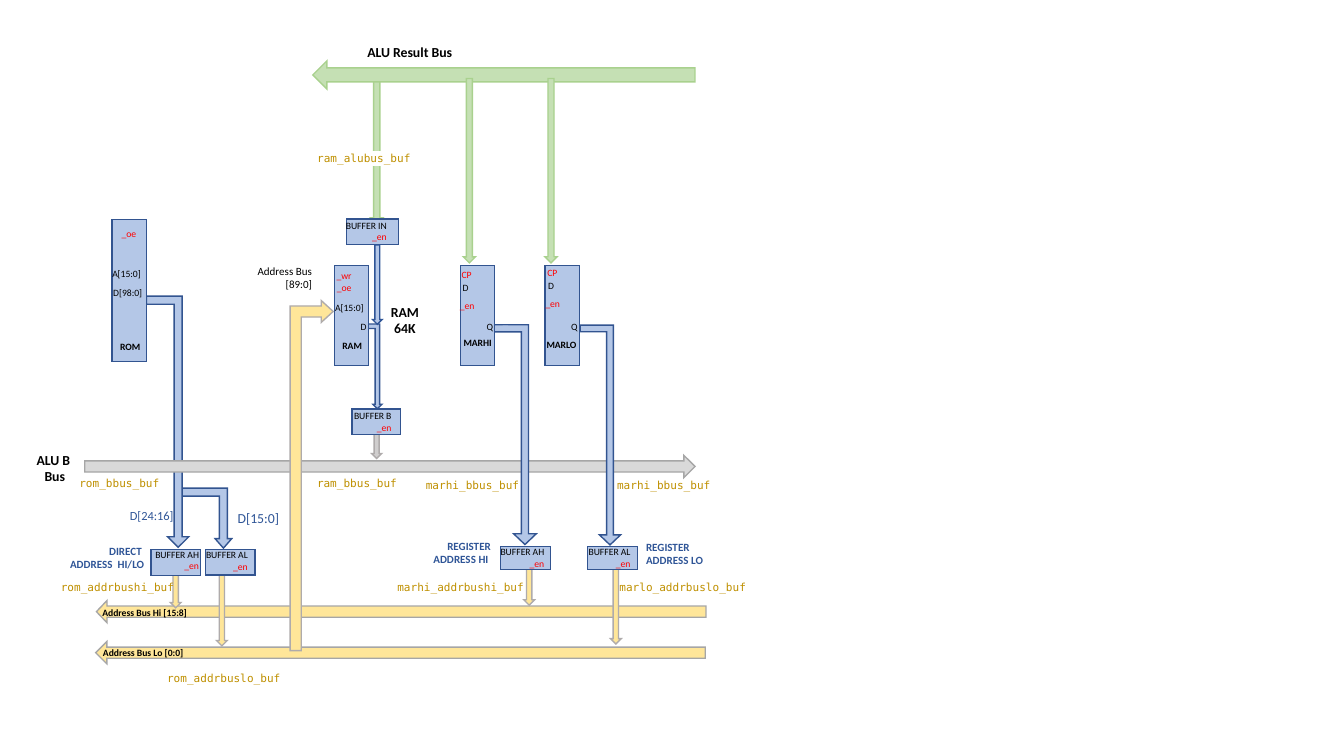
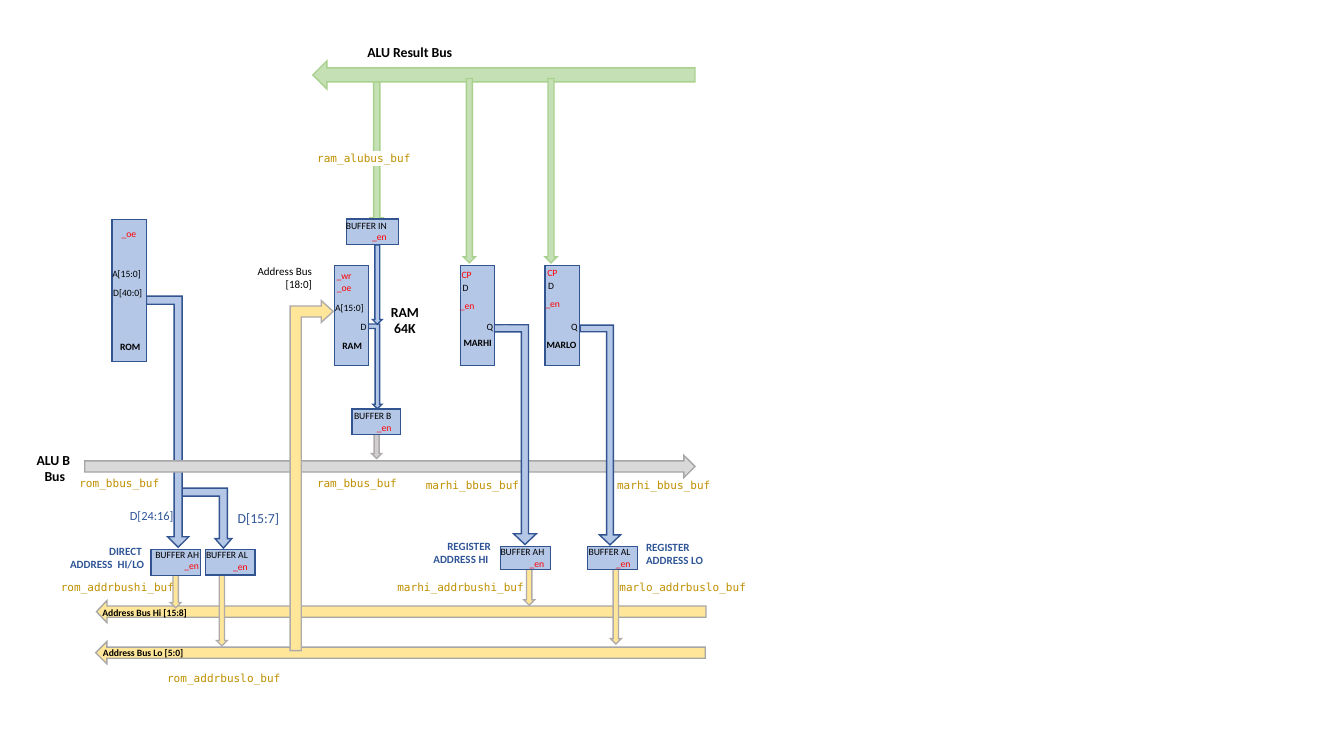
89:0: 89:0 -> 18:0
D[98:0: D[98:0 -> D[40:0
D[15:0: D[15:0 -> D[15:7
0:0: 0:0 -> 5:0
